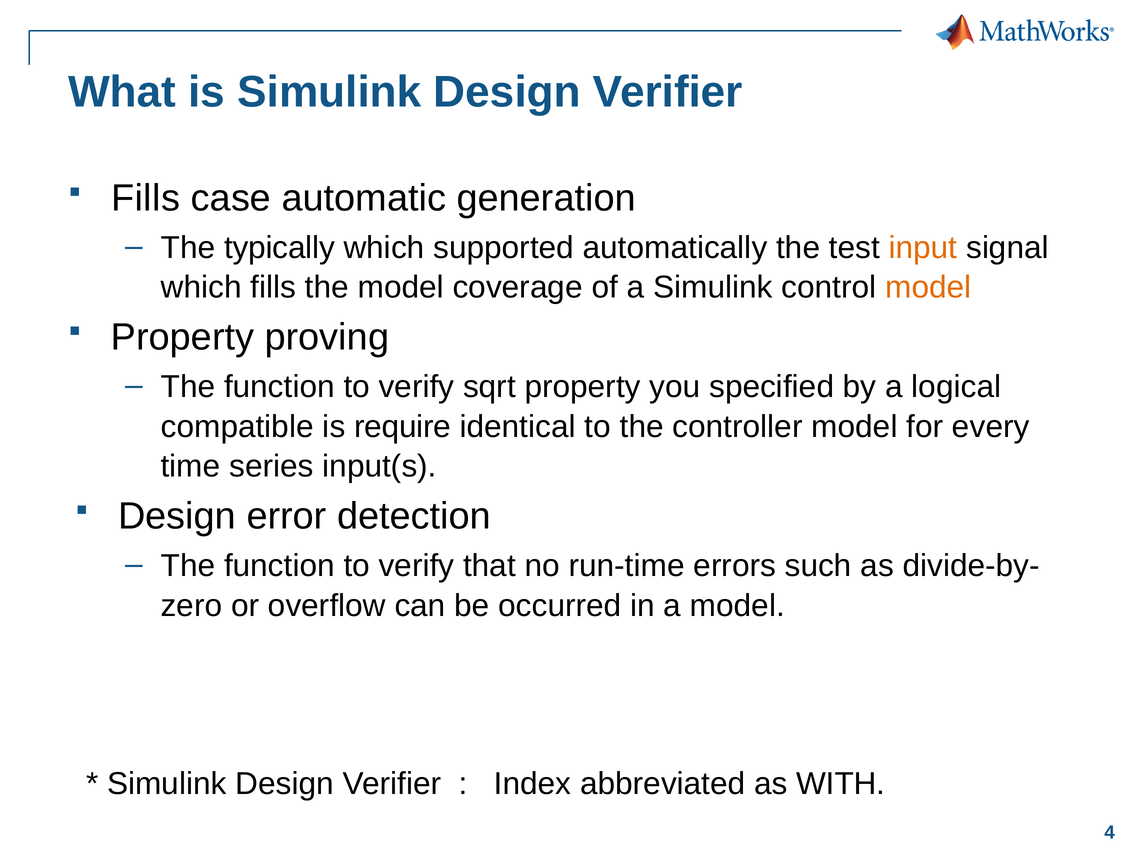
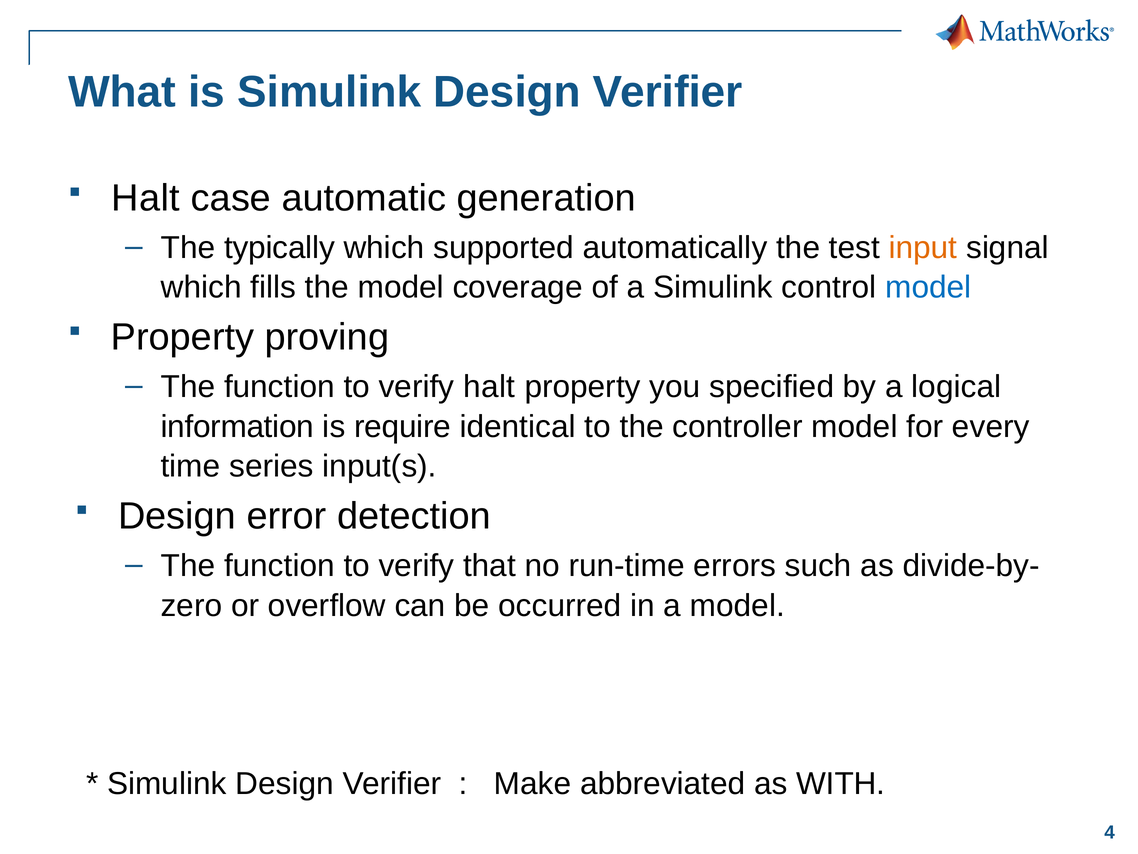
Fills at (146, 198): Fills -> Halt
model at (928, 287) colour: orange -> blue
verify sqrt: sqrt -> halt
compatible: compatible -> information
Index: Index -> Make
